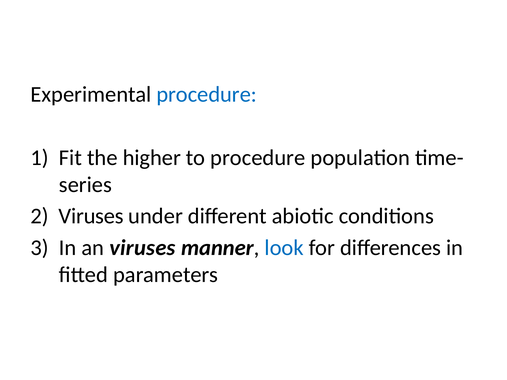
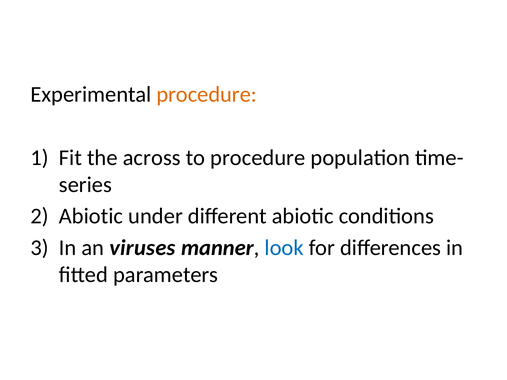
procedure at (207, 95) colour: blue -> orange
higher: higher -> across
Viruses at (91, 216): Viruses -> Abiotic
